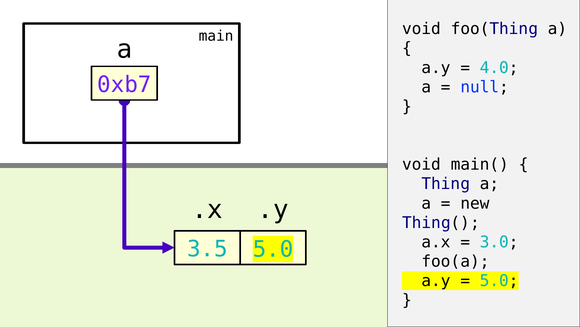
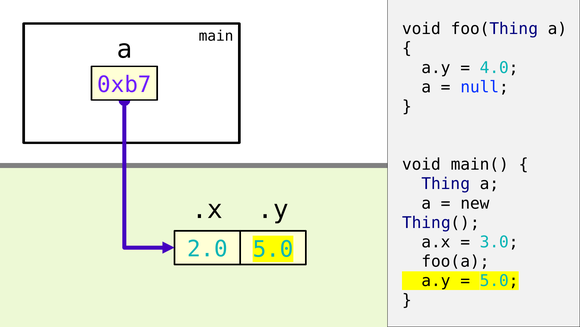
3.5: 3.5 -> 2.0
